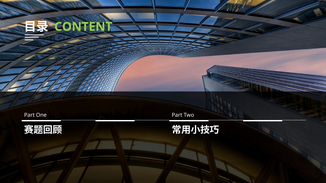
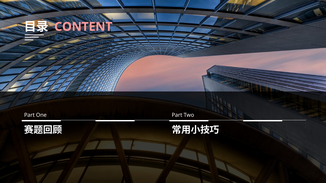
CONTENT colour: light green -> pink
